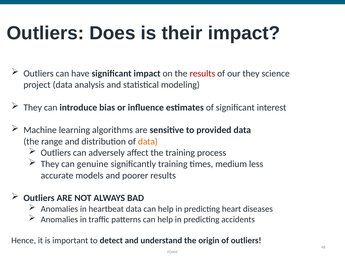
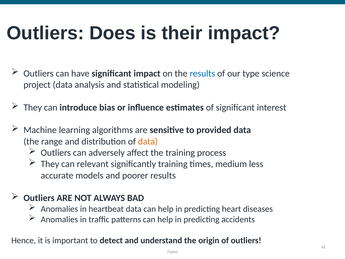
results at (202, 73) colour: red -> blue
our they: they -> type
genuine: genuine -> relevant
